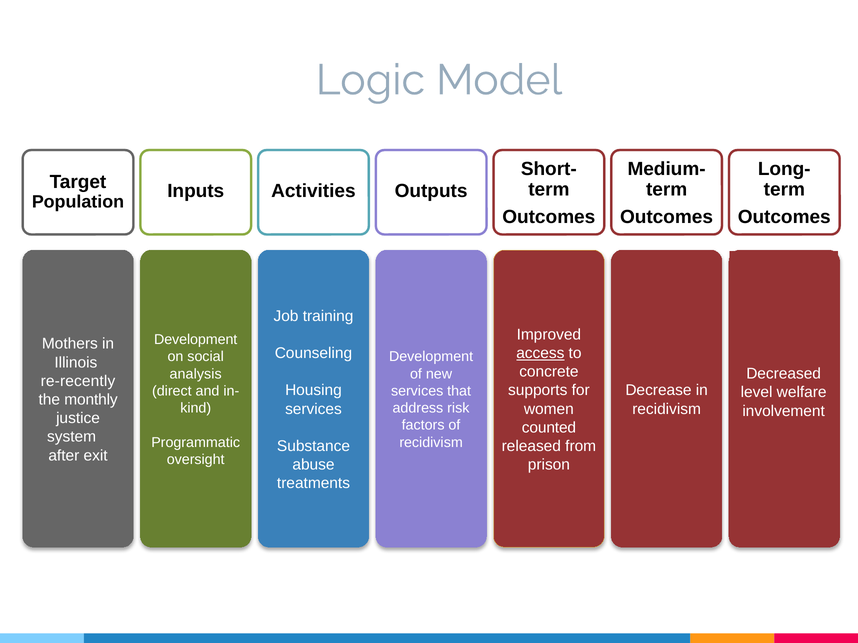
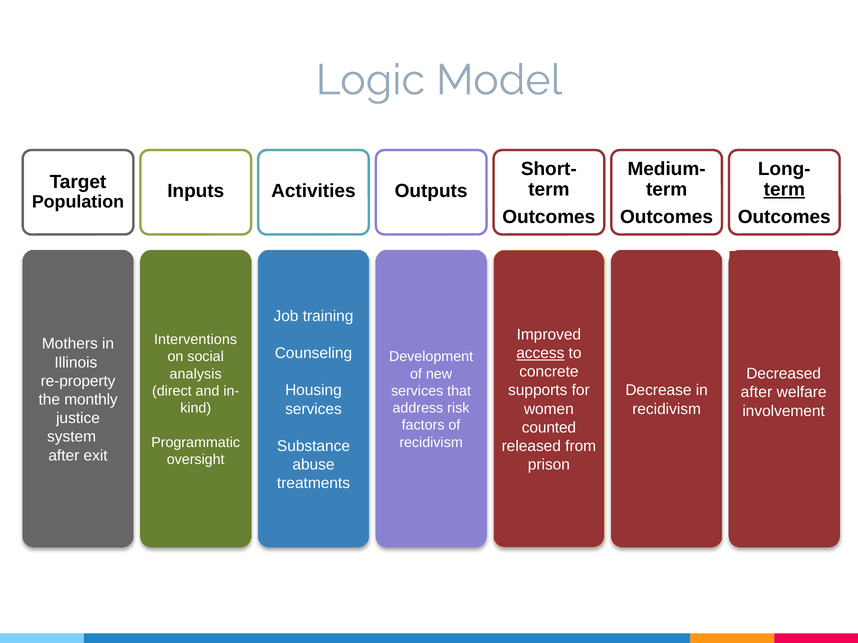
term at (784, 190) underline: none -> present
Development at (196, 340): Development -> Interventions
re-recently: re-recently -> re-property
level at (757, 393): level -> after
